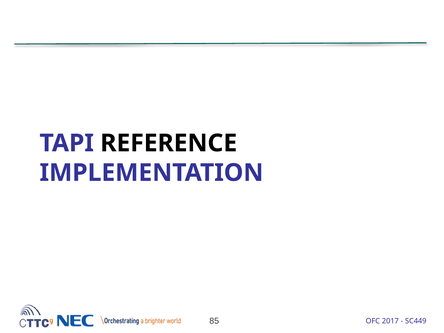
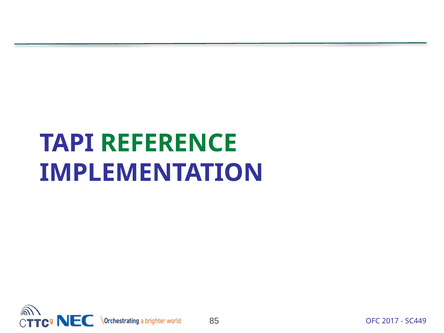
REFERENCE colour: black -> green
